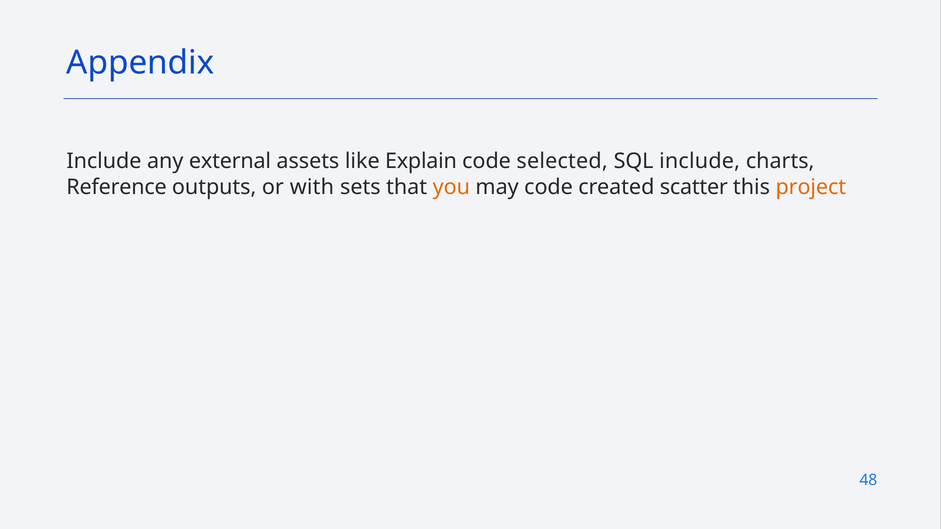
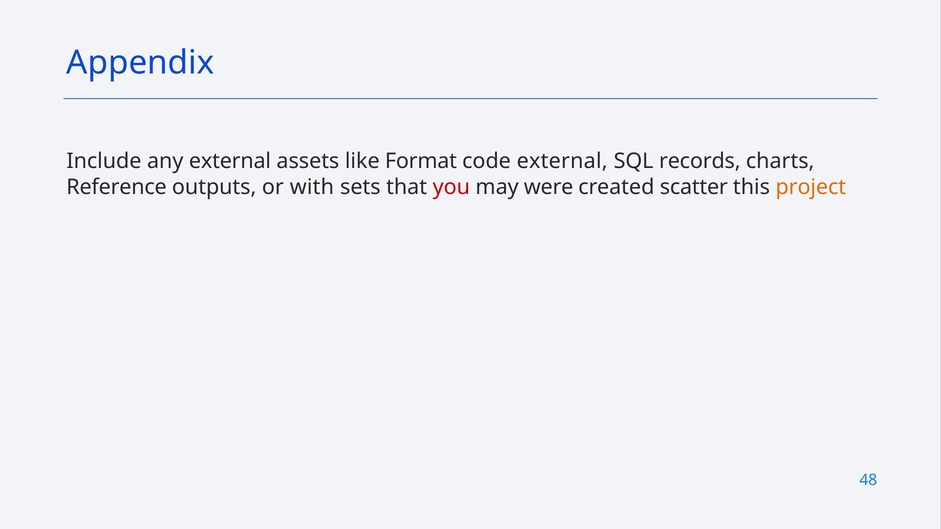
Explain: Explain -> Format
code selected: selected -> external
SQL include: include -> records
you colour: orange -> red
may code: code -> were
